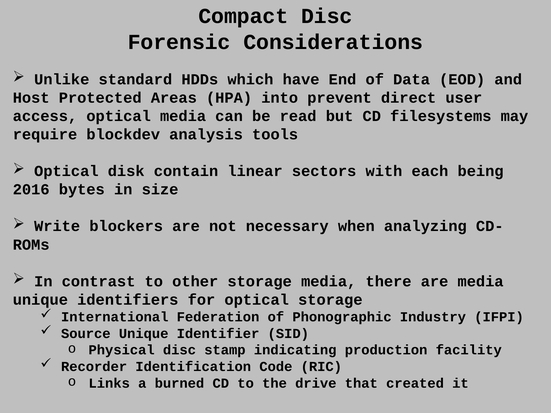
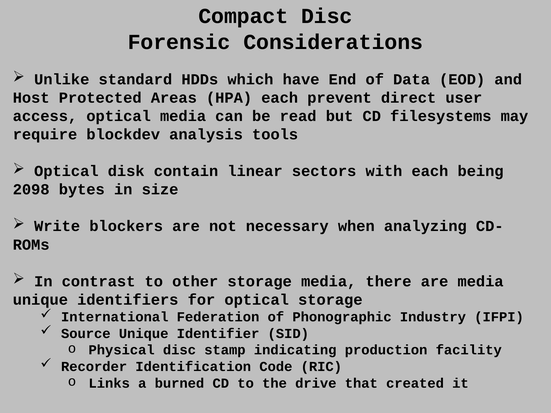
HPA into: into -> each
2016: 2016 -> 2098
